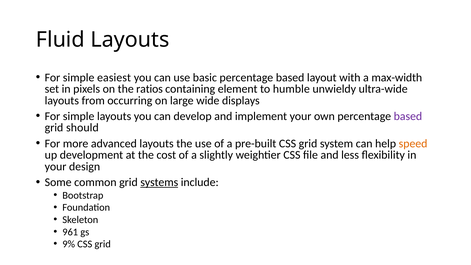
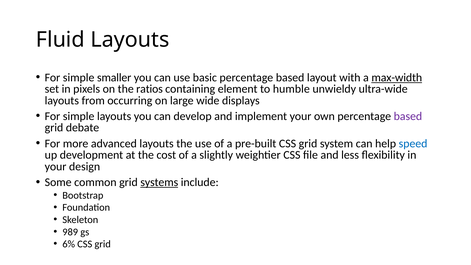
easiest: easiest -> smaller
max-width underline: none -> present
should: should -> debate
speed colour: orange -> blue
961: 961 -> 989
9%: 9% -> 6%
